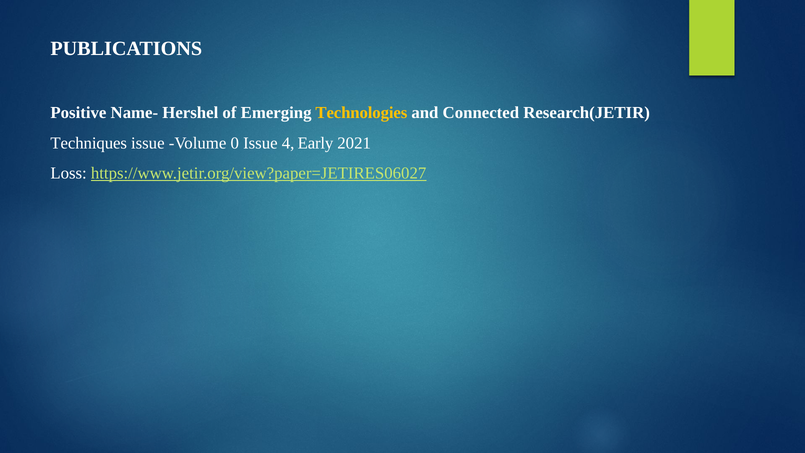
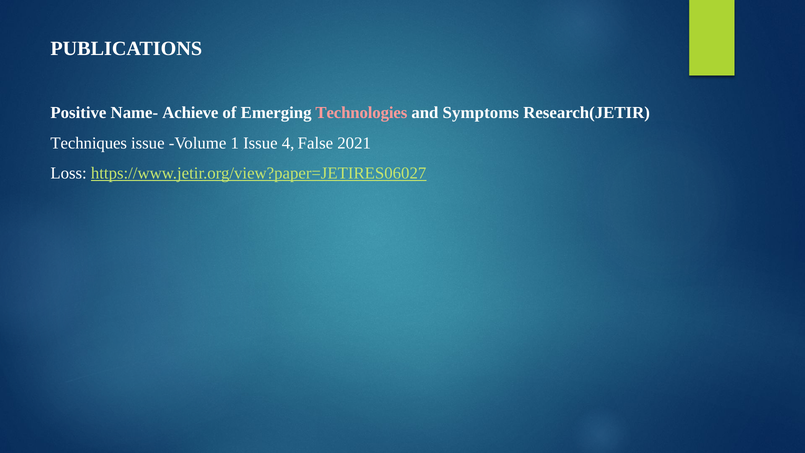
Hershel: Hershel -> Achieve
Technologies colour: yellow -> pink
Connected: Connected -> Symptoms
0: 0 -> 1
Early: Early -> False
